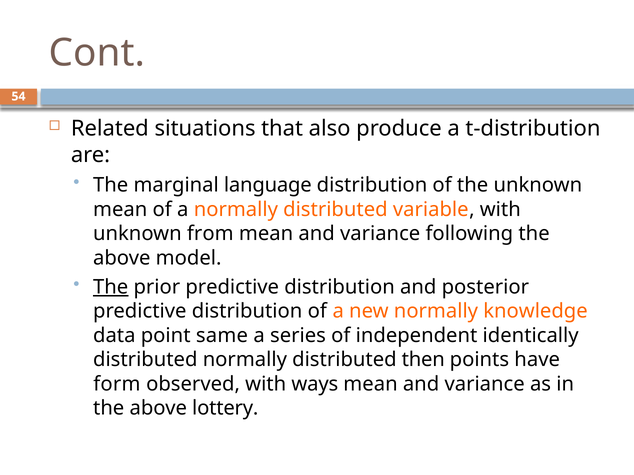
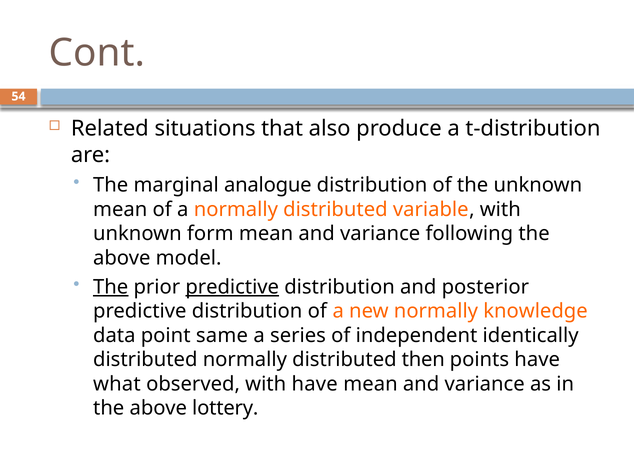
language: language -> analogue
from: from -> form
predictive at (232, 287) underline: none -> present
form: form -> what
with ways: ways -> have
